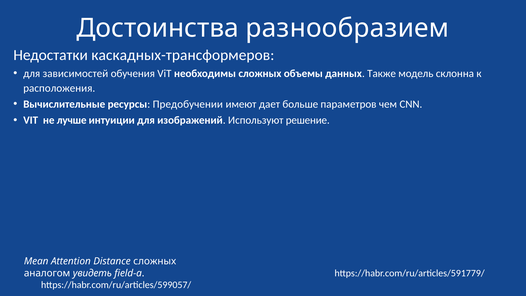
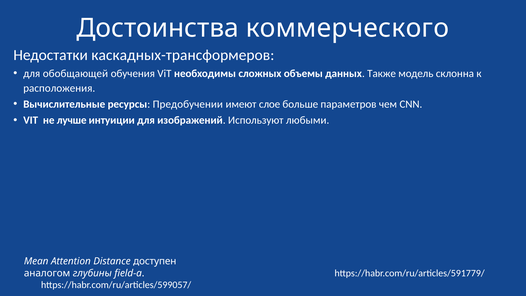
разнообразием: разнообразием -> коммерческого
зависимостей: зависимостей -> обобщающей
дает: дает -> слое
решение: решение -> любыми
Distance сложных: сложных -> доступен
увидеть: увидеть -> глубины
